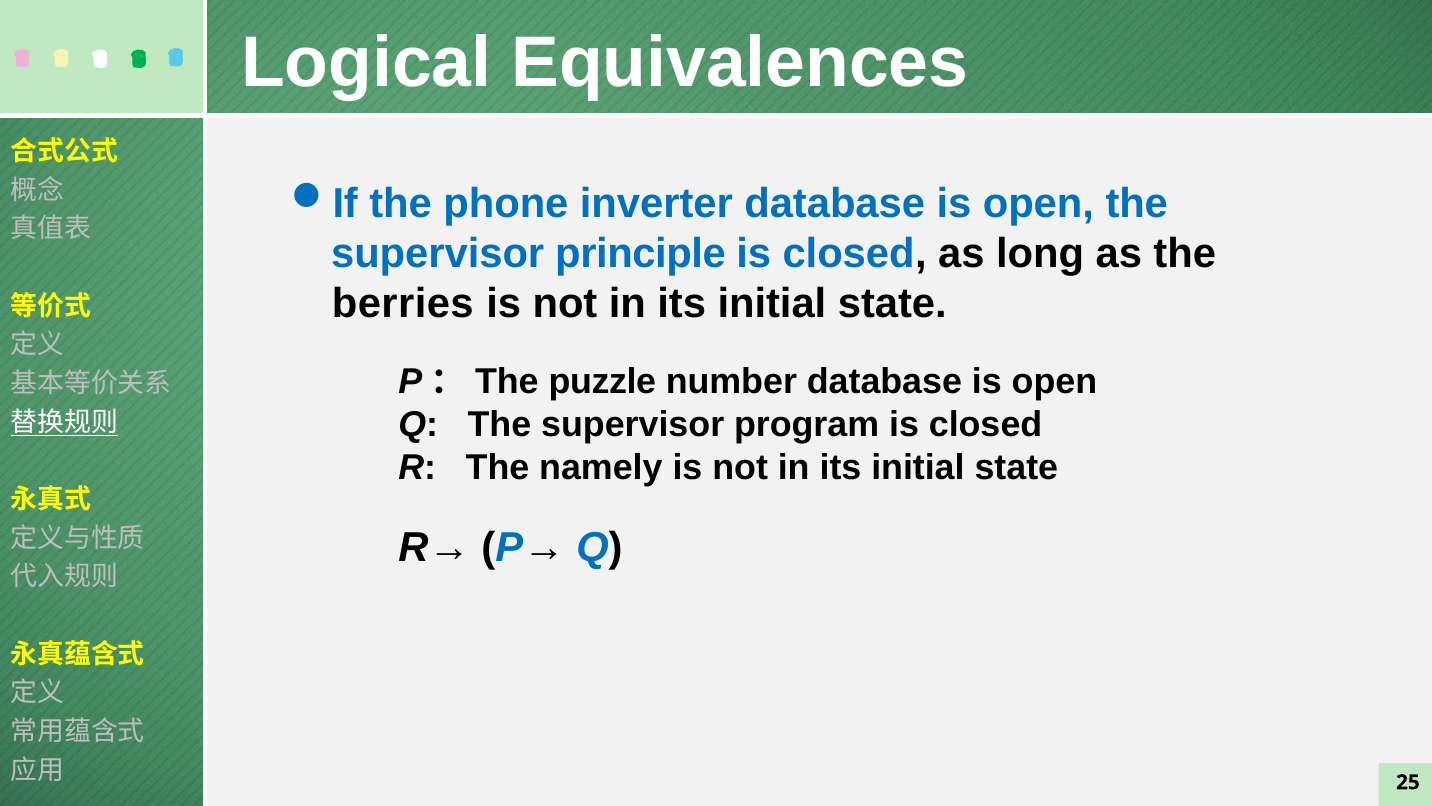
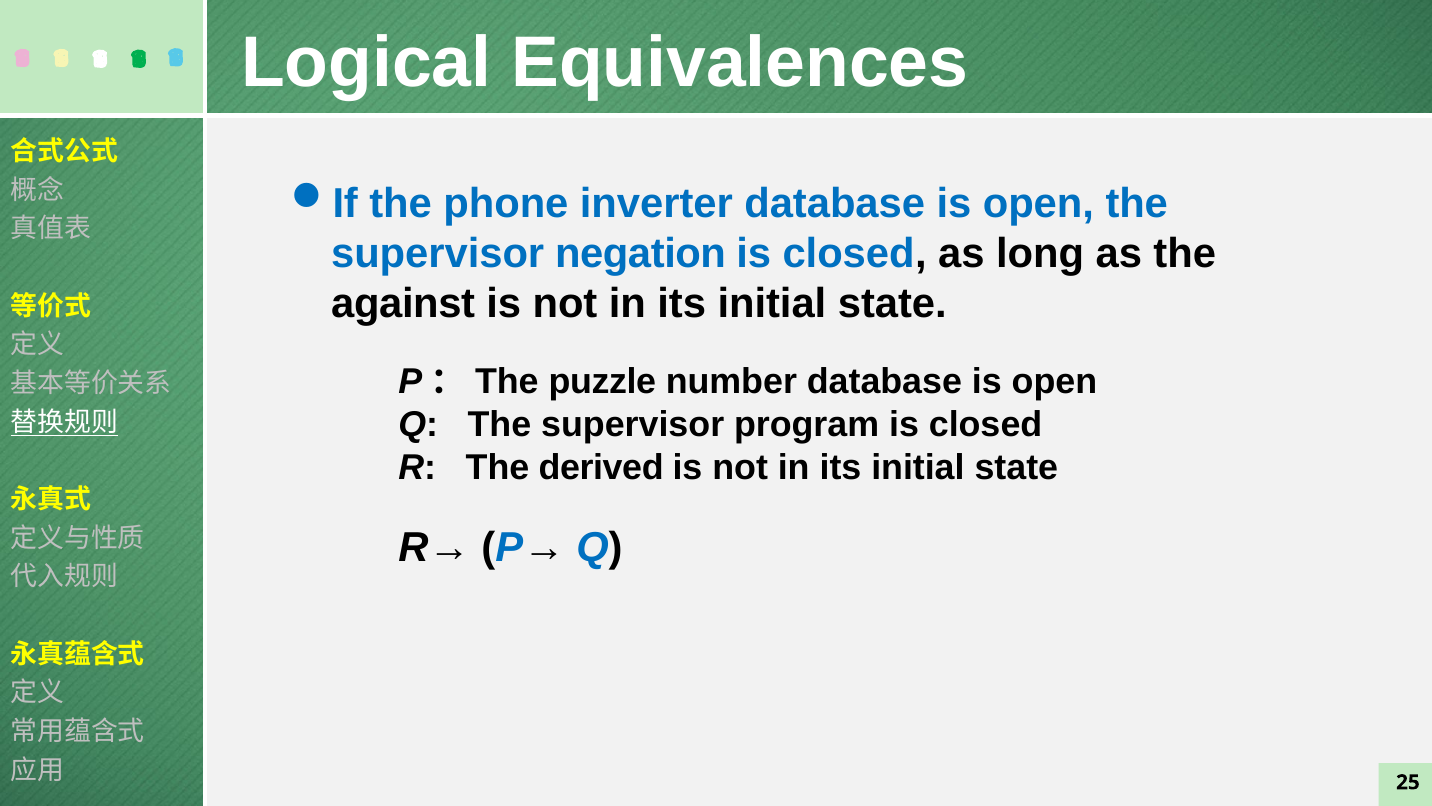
principle: principle -> negation
berries: berries -> against
namely: namely -> derived
